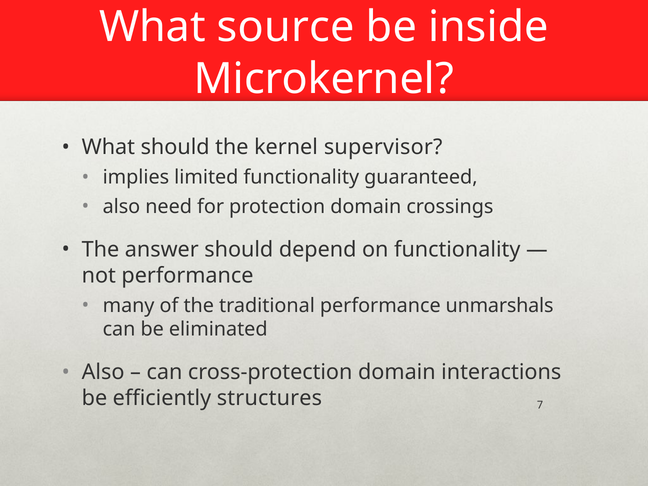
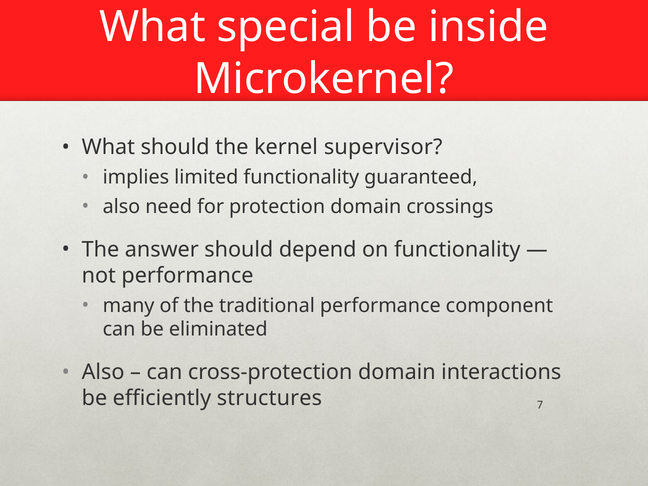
source: source -> special
unmarshals: unmarshals -> component
